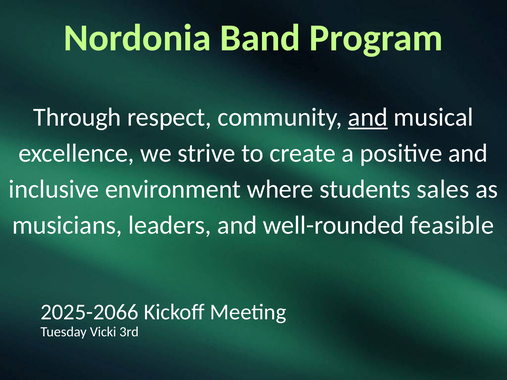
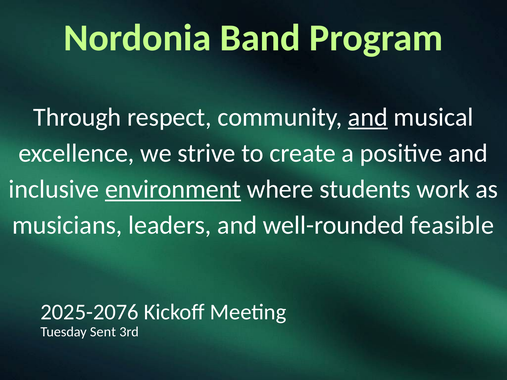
environment underline: none -> present
sales: sales -> work
2025-2066: 2025-2066 -> 2025-2076
Vicki: Vicki -> Sent
